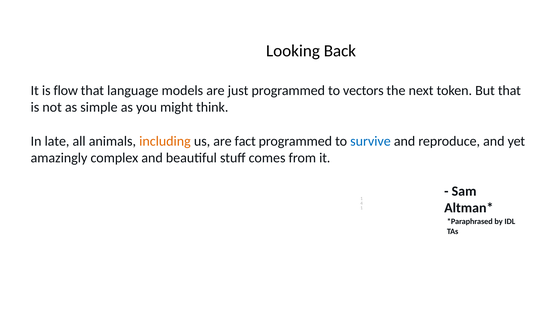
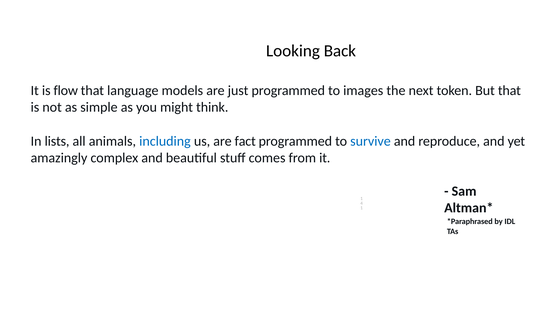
vectors: vectors -> images
late: late -> lists
including colour: orange -> blue
